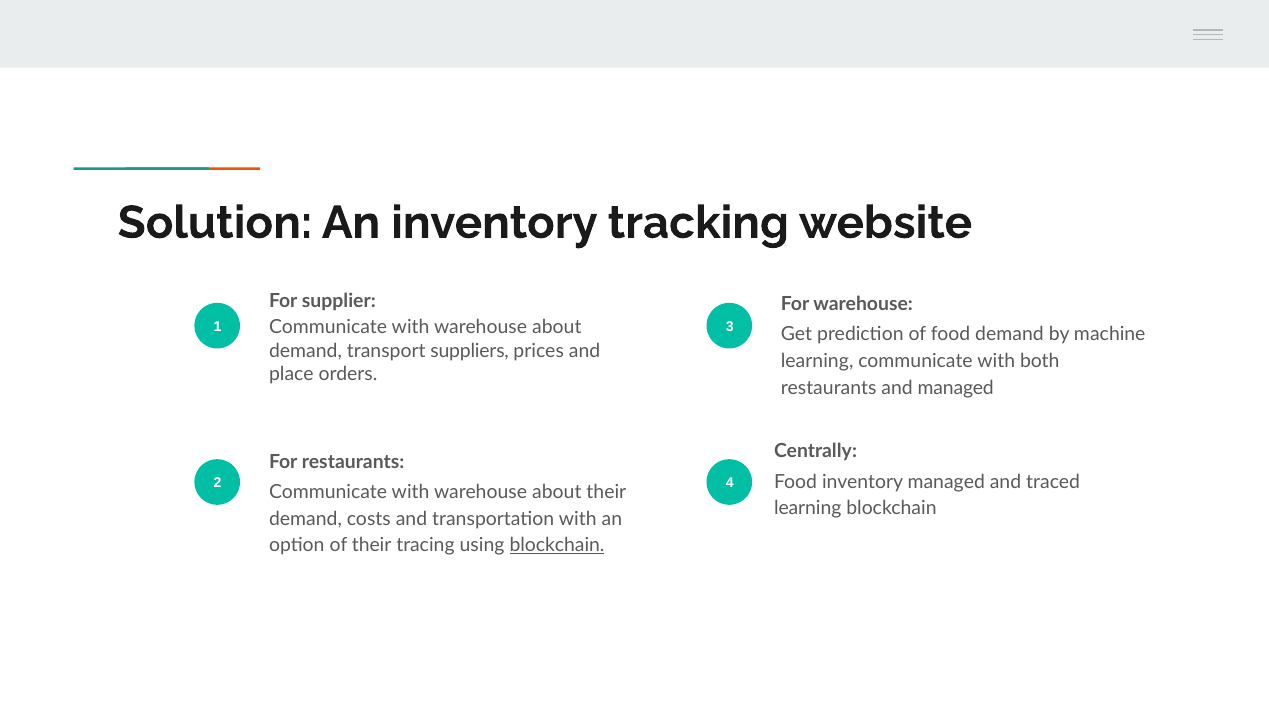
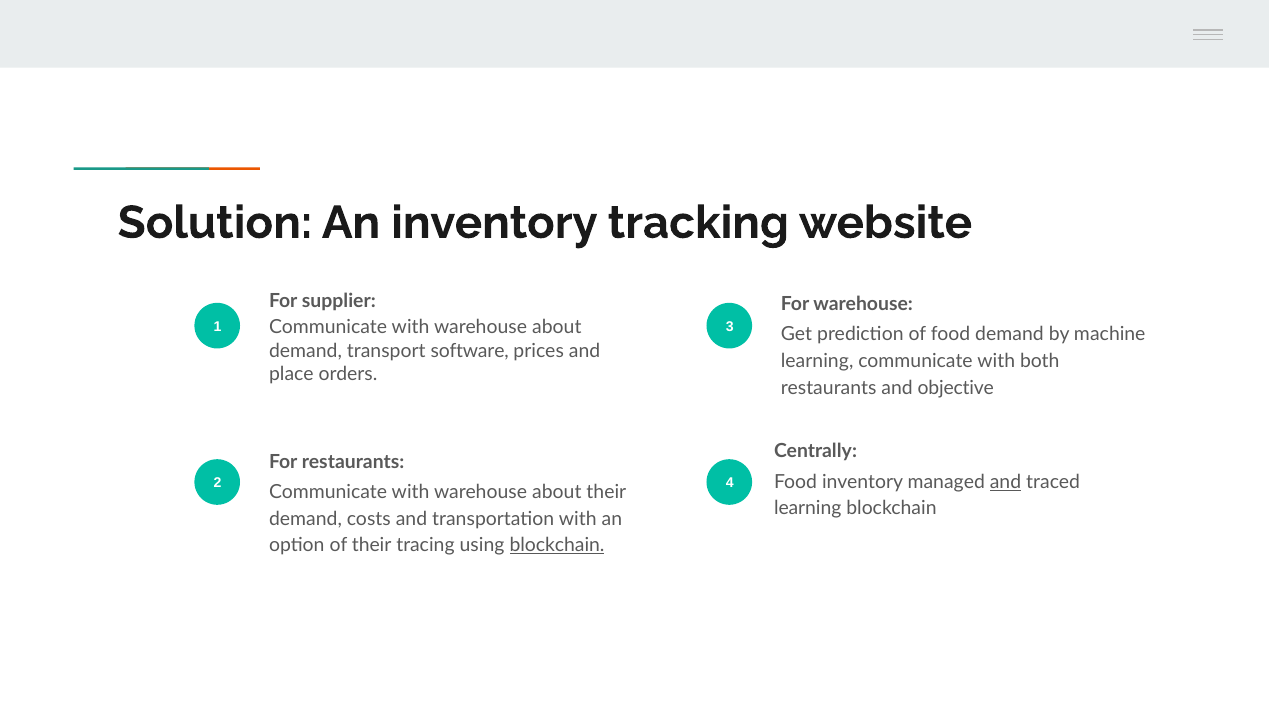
suppliers: suppliers -> software
and managed: managed -> objective
and at (1006, 482) underline: none -> present
